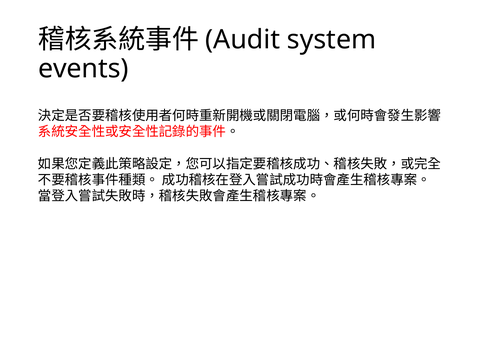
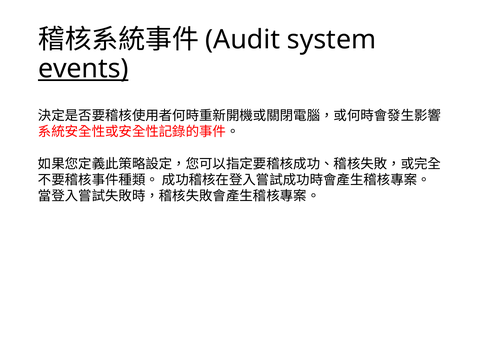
events underline: none -> present
